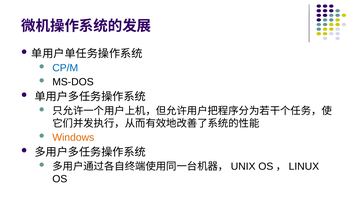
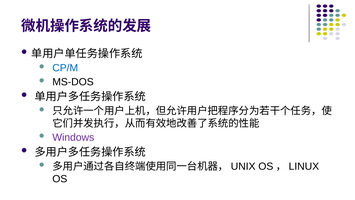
Windows colour: orange -> purple
